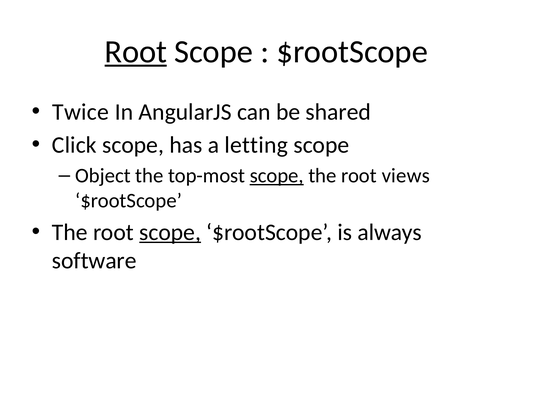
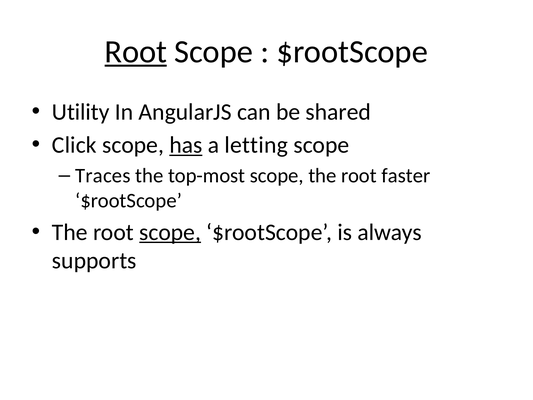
Twice: Twice -> Utility
has underline: none -> present
Object: Object -> Traces
scope at (277, 176) underline: present -> none
views: views -> faster
software: software -> supports
